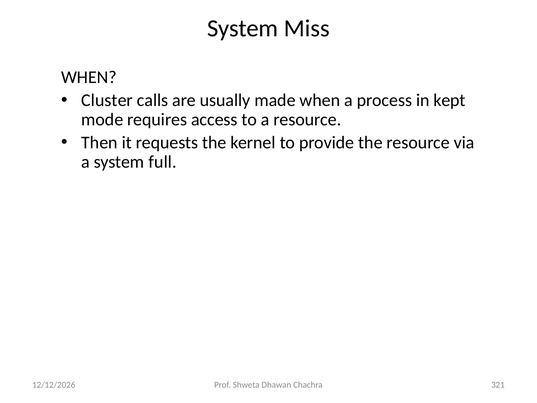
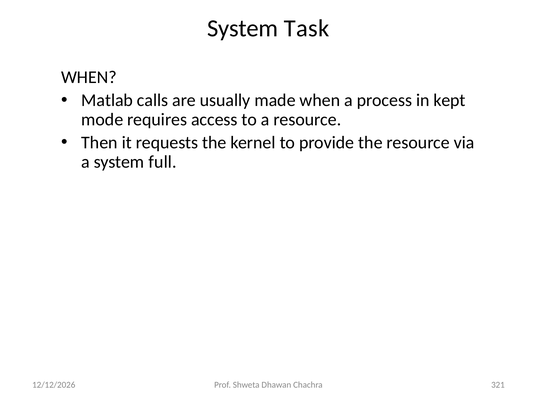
Miss: Miss -> Task
Cluster: Cluster -> Matlab
